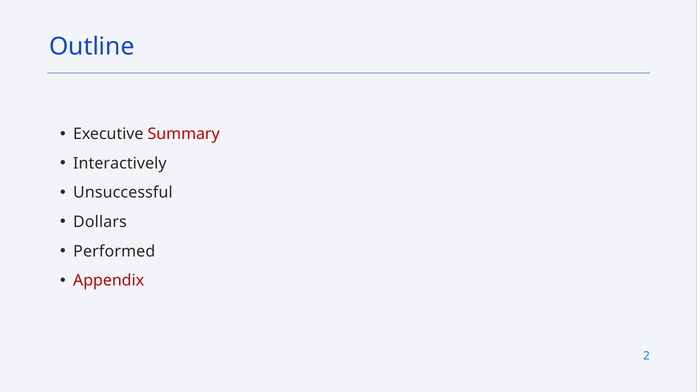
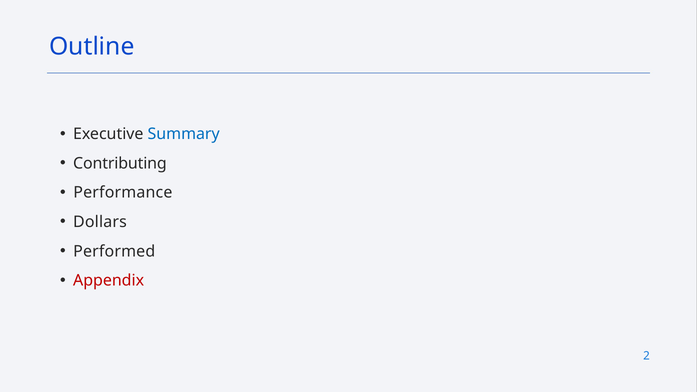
Summary colour: red -> blue
Interactively: Interactively -> Contributing
Unsuccessful: Unsuccessful -> Performance
